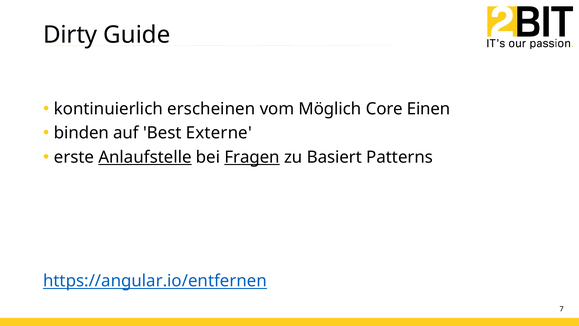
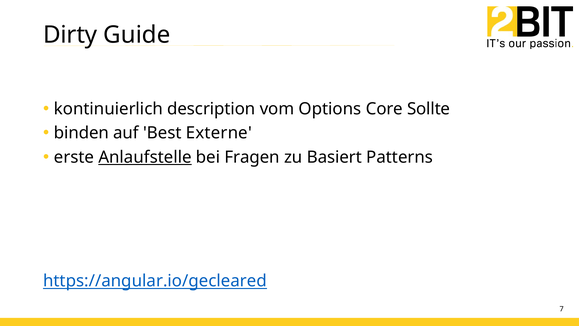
erscheinen: erscheinen -> description
Möglich: Möglich -> Options
Einen: Einen -> Sollte
Fragen underline: present -> none
https://angular.io/entfernen: https://angular.io/entfernen -> https://angular.io/gecleared
